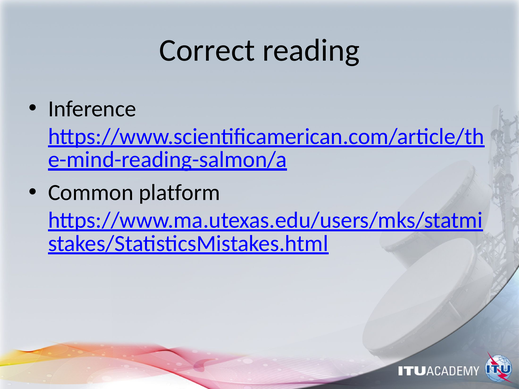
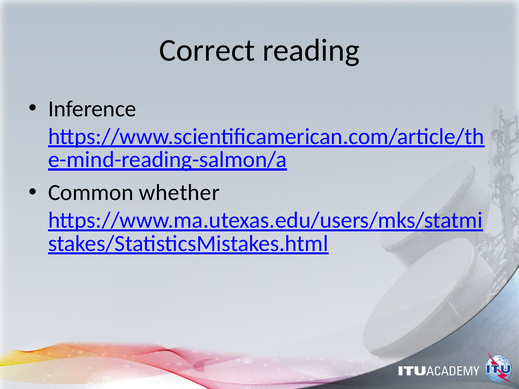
platform: platform -> whether
